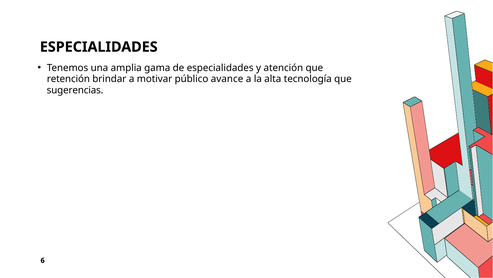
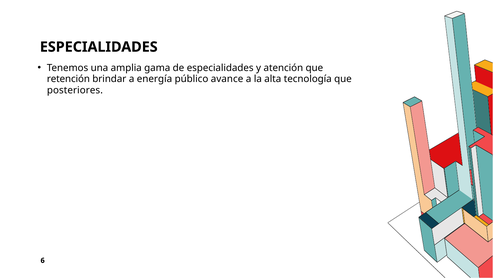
motivar: motivar -> energía
sugerencias: sugerencias -> posteriores
